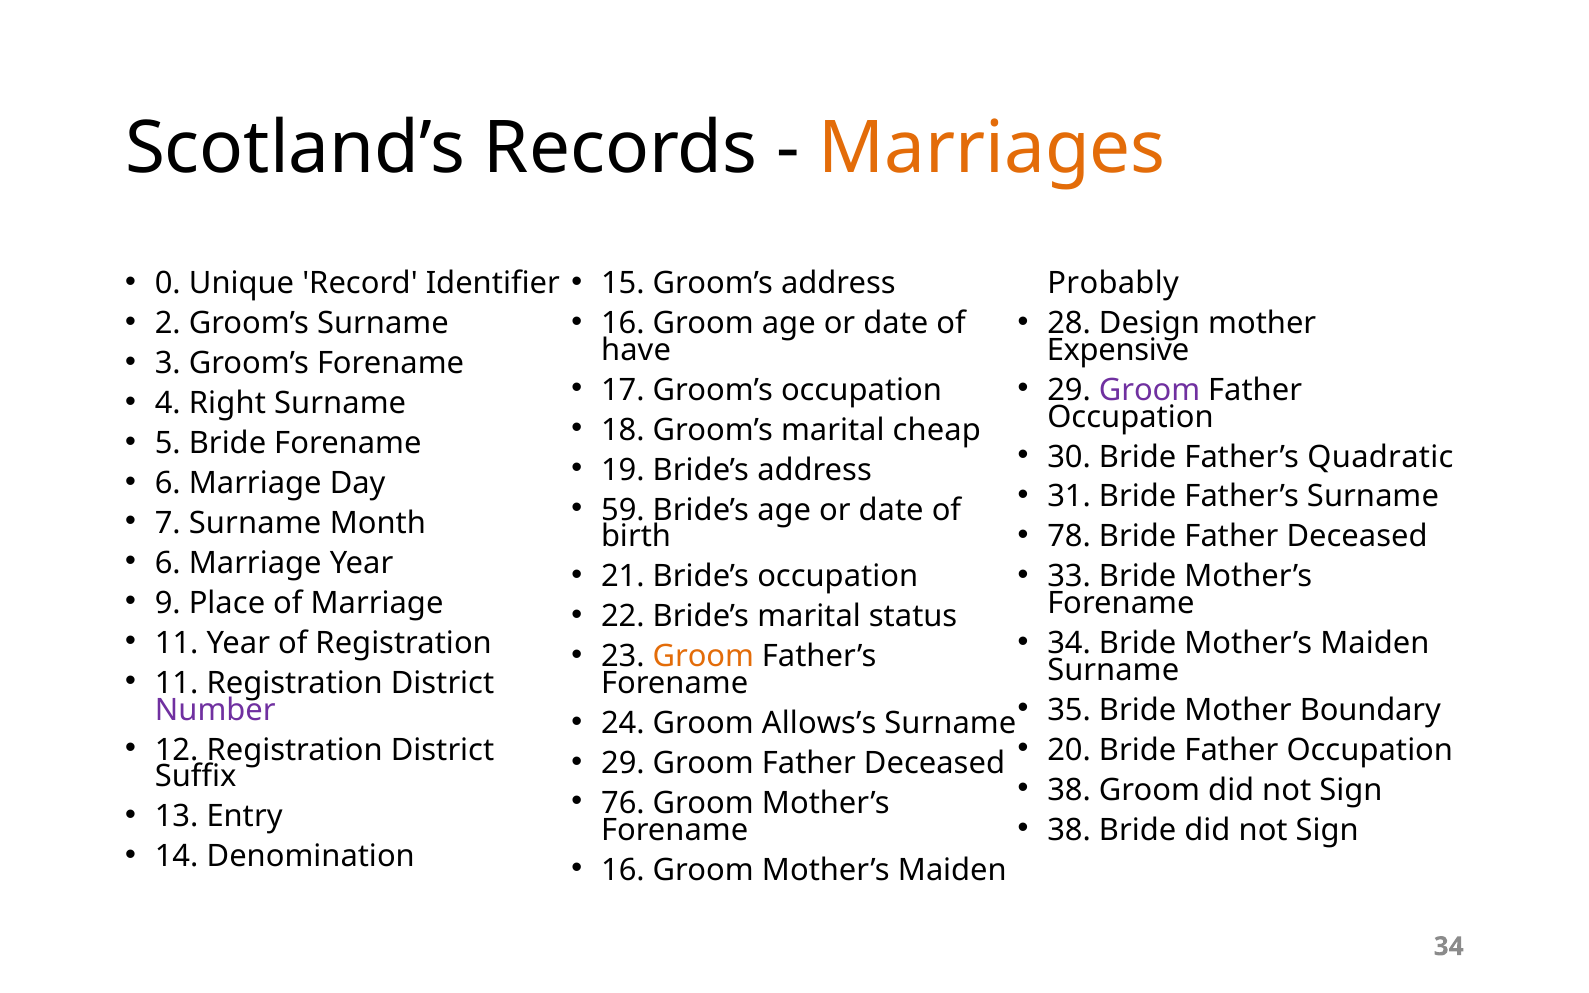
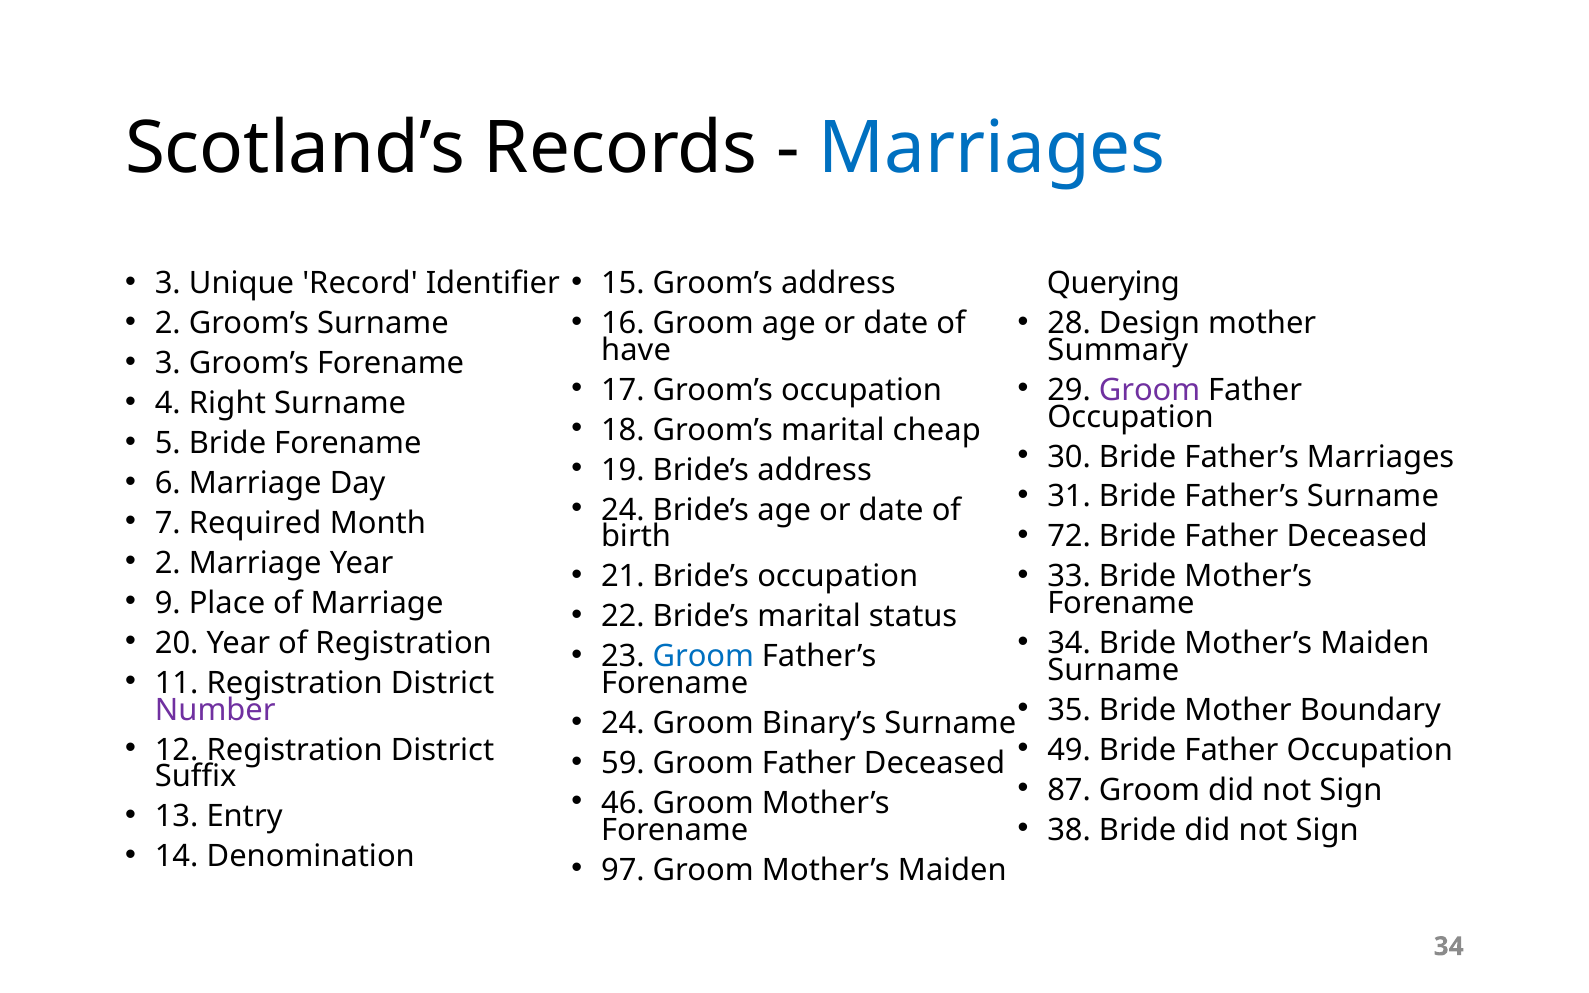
Marriages at (992, 148) colour: orange -> blue
0 at (168, 284): 0 -> 3
Probably: Probably -> Querying
Expensive: Expensive -> Summary
Father’s Quadratic: Quadratic -> Marriages
59 at (623, 510): 59 -> 24
7 Surname: Surname -> Required
78: 78 -> 72
6 at (168, 563): 6 -> 2
11 at (177, 643): 11 -> 20
Groom at (703, 657) colour: orange -> blue
Allows’s: Allows’s -> Binary’s
20: 20 -> 49
29 at (623, 763): 29 -> 59
38 at (1069, 790): 38 -> 87
76: 76 -> 46
16 at (623, 870): 16 -> 97
